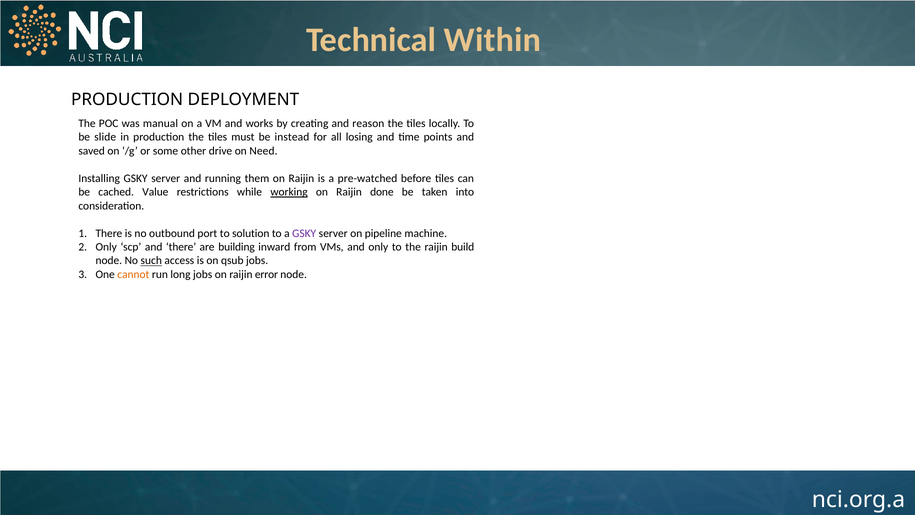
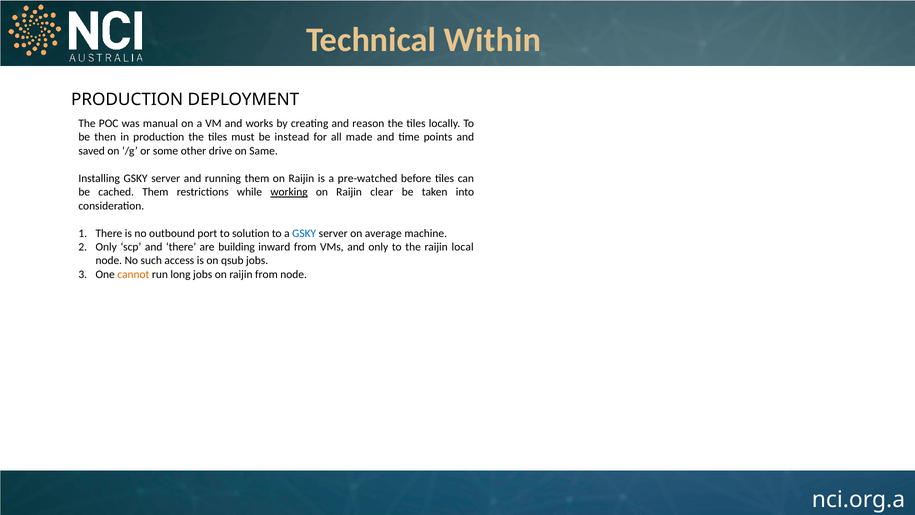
slide: slide -> then
losing: losing -> made
Need: Need -> Same
cached Value: Value -> Them
done: done -> clear
GSKY at (304, 233) colour: purple -> blue
pipeline: pipeline -> average
build: build -> local
such underline: present -> none
raijin error: error -> from
